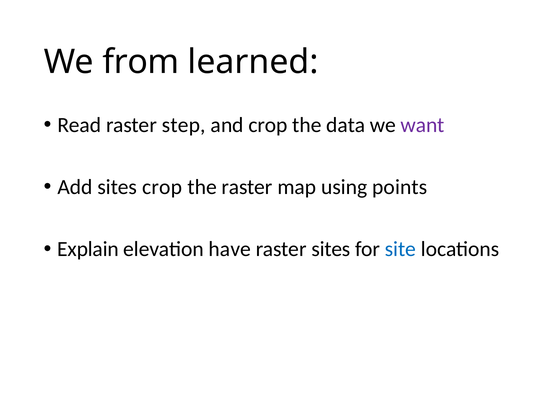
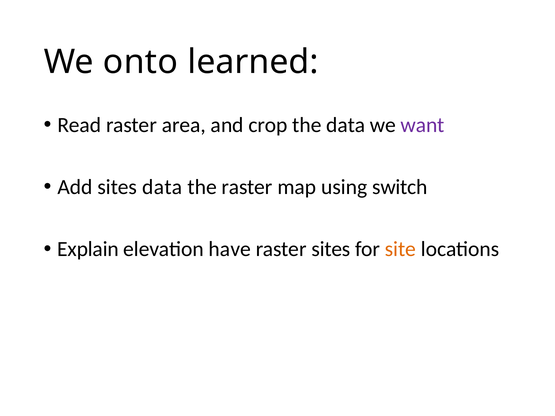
from: from -> onto
step: step -> area
sites crop: crop -> data
points: points -> switch
site colour: blue -> orange
